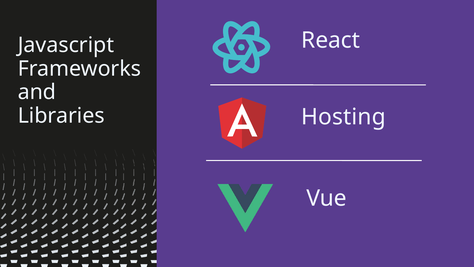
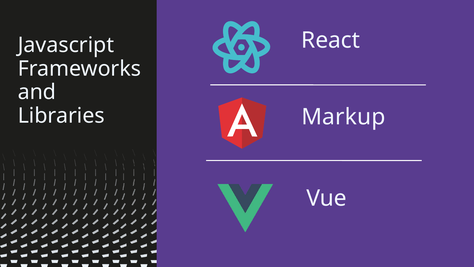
Hosting: Hosting -> Markup
